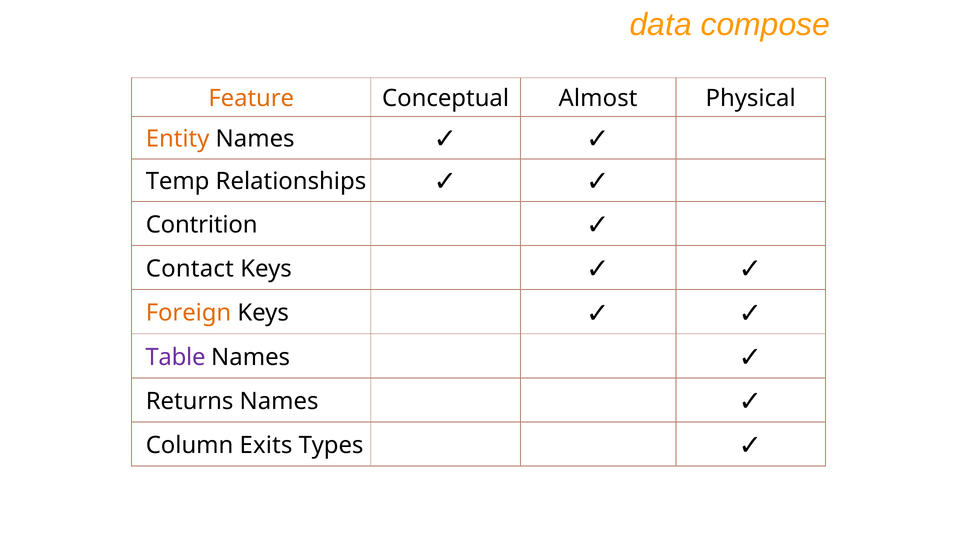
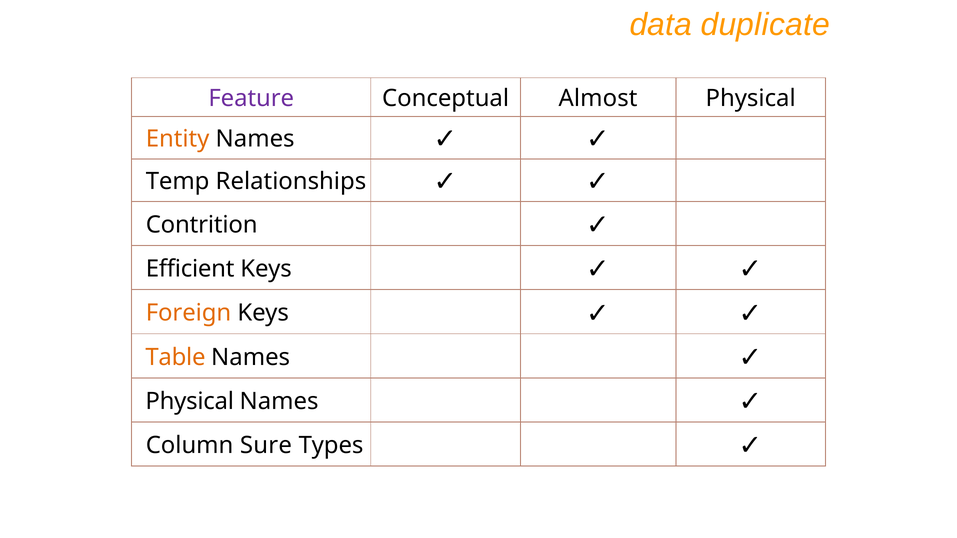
compose: compose -> duplicate
Feature colour: orange -> purple
Contact: Contact -> Efficient
Table colour: purple -> orange
Returns at (190, 402): Returns -> Physical
Exits: Exits -> Sure
